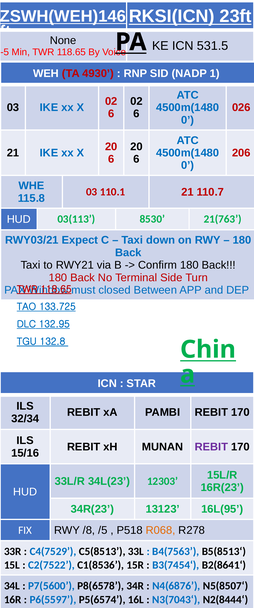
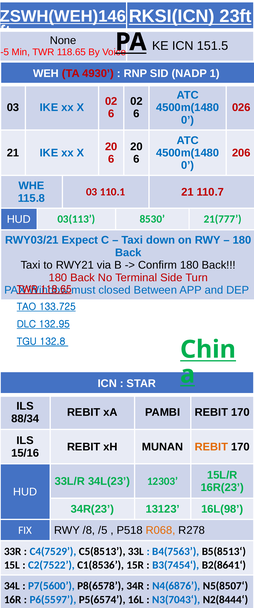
531.5: 531.5 -> 151.5
21(763: 21(763 -> 21(777
32/34: 32/34 -> 88/34
REBIT at (211, 447) colour: purple -> orange
16L(95: 16L(95 -> 16L(98
